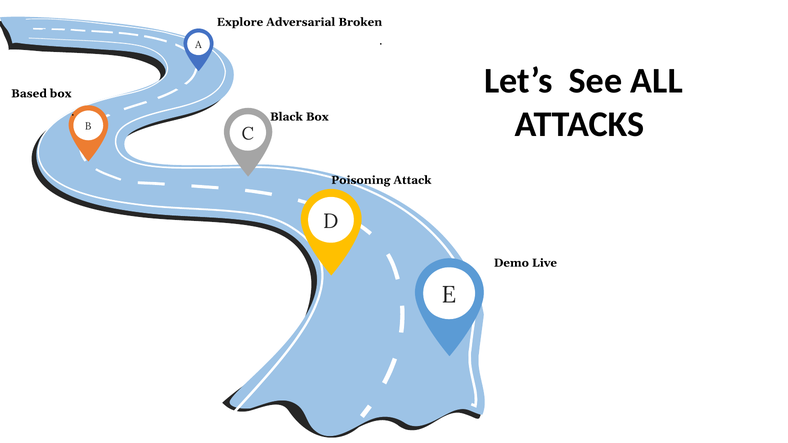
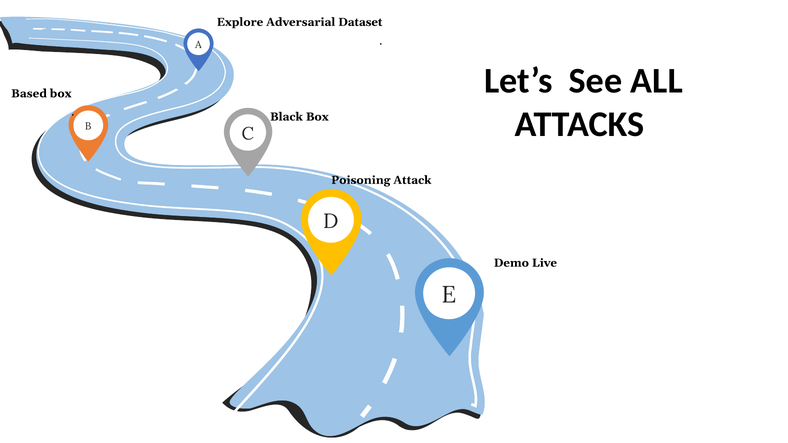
Broken: Broken -> Dataset
